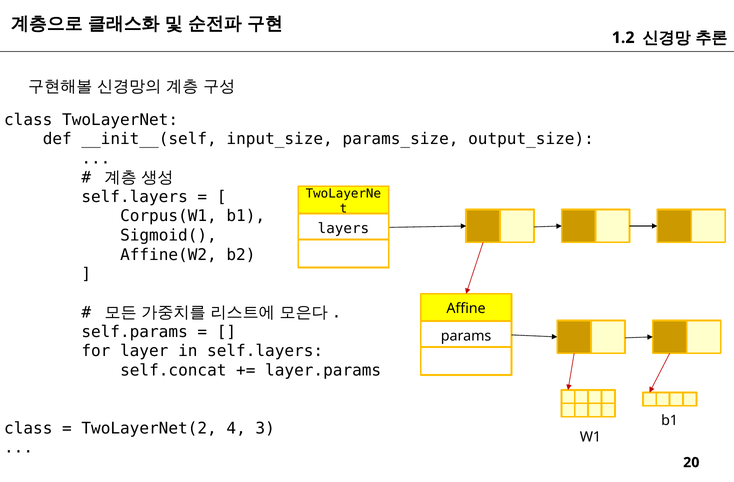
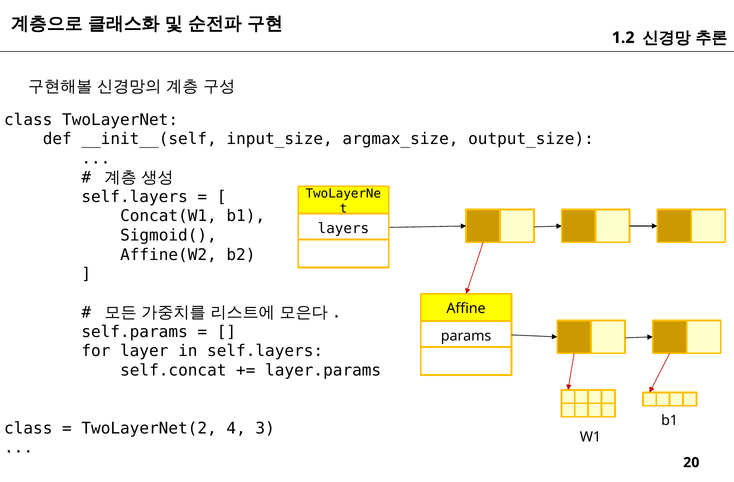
params_size: params_size -> argmax_size
Corpus(W1: Corpus(W1 -> Concat(W1
